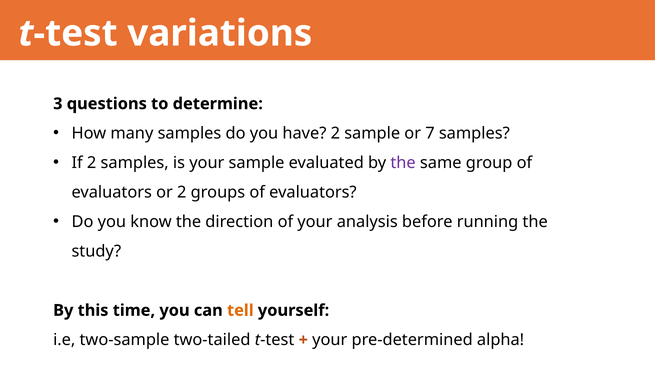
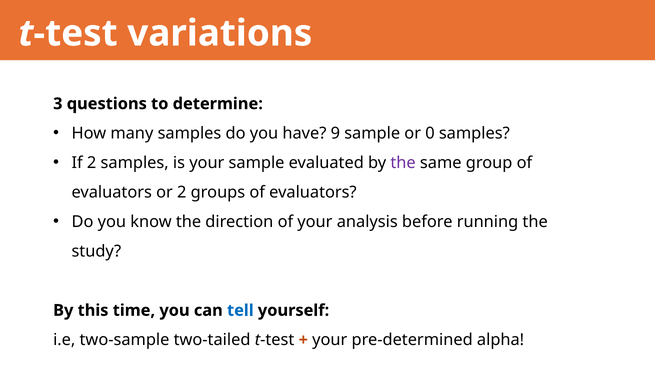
have 2: 2 -> 9
7: 7 -> 0
tell colour: orange -> blue
